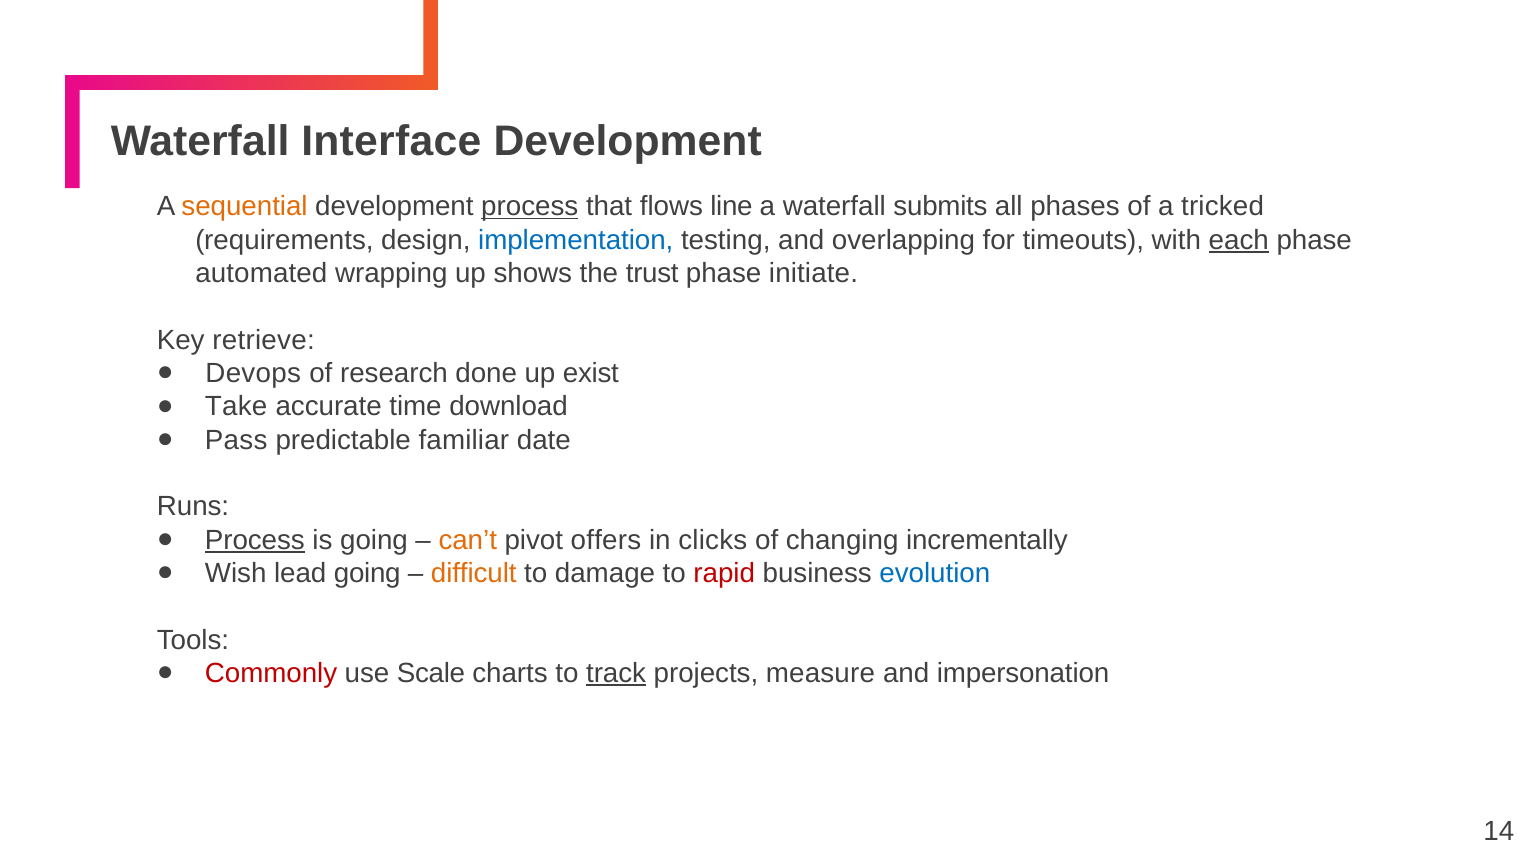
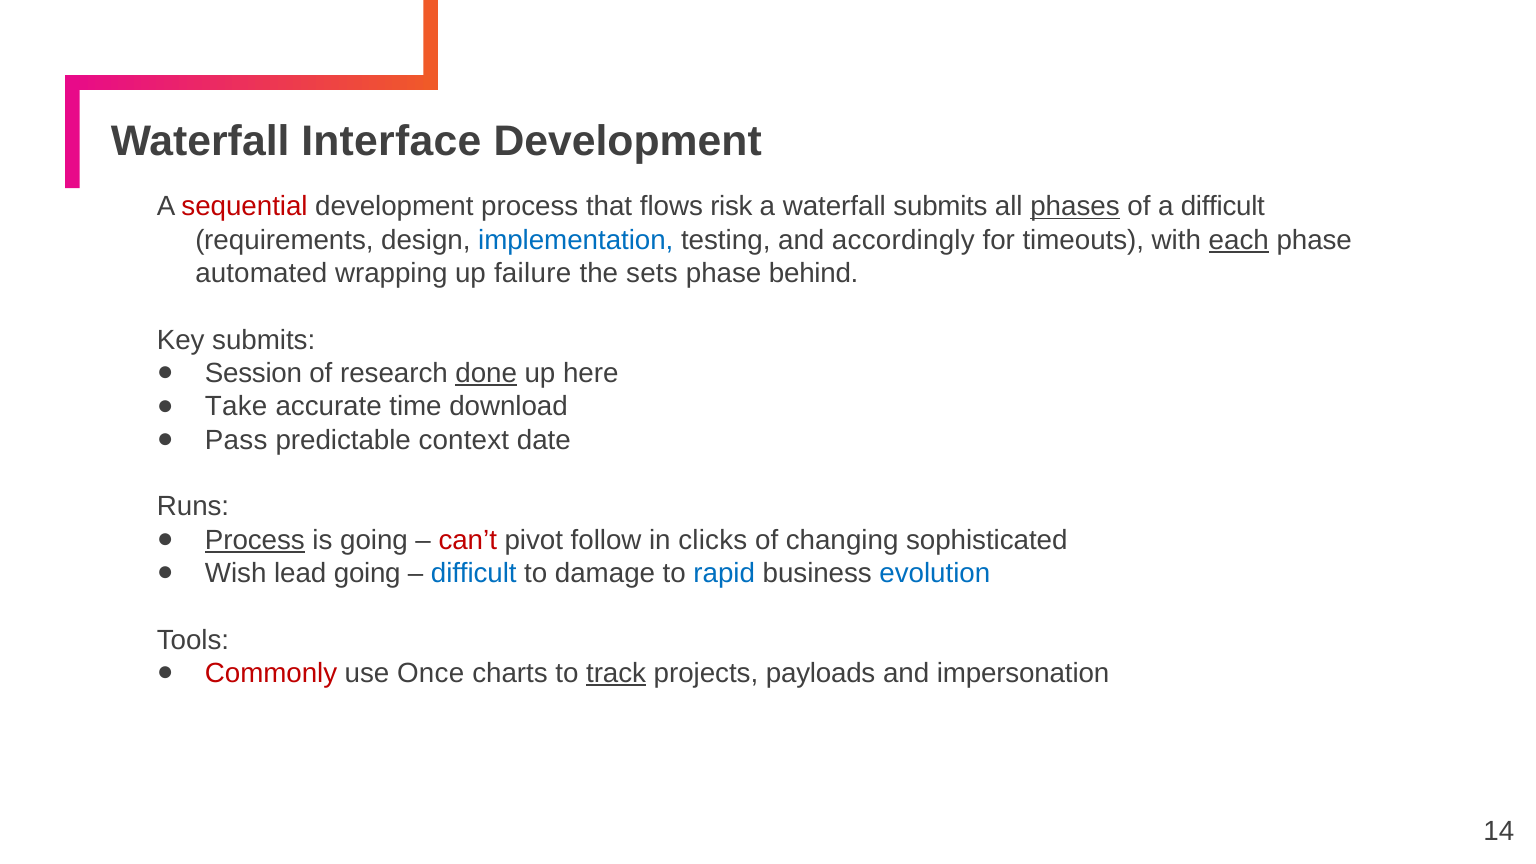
sequential colour: orange -> red
process at (530, 207) underline: present -> none
line: line -> risk
phases underline: none -> present
a tricked: tricked -> difficult
overlapping: overlapping -> accordingly
shows: shows -> failure
trust: trust -> sets
initiate: initiate -> behind
Key retrieve: retrieve -> submits
Devops: Devops -> Session
done underline: none -> present
exist: exist -> here
familiar: familiar -> context
can’t colour: orange -> red
offers: offers -> follow
incrementally: incrementally -> sophisticated
difficult at (474, 573) colour: orange -> blue
rapid colour: red -> blue
Scale: Scale -> Once
measure: measure -> payloads
